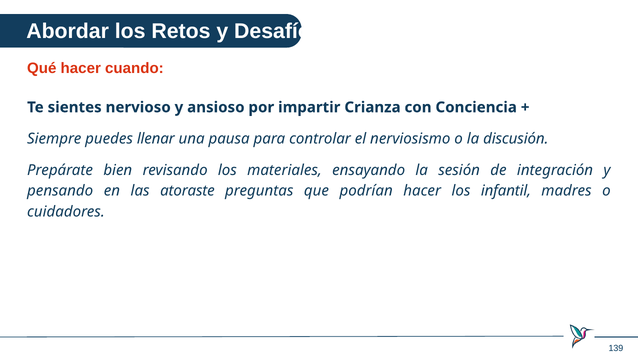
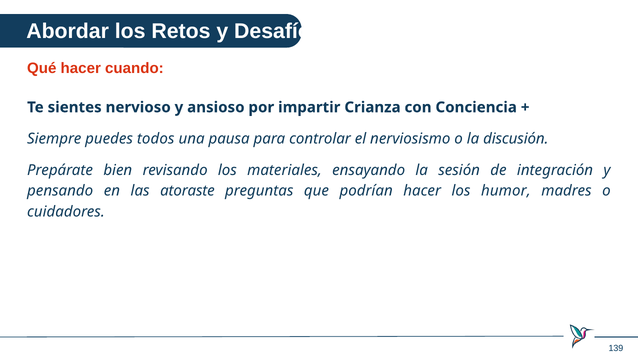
llenar: llenar -> todos
infantil: infantil -> humor
